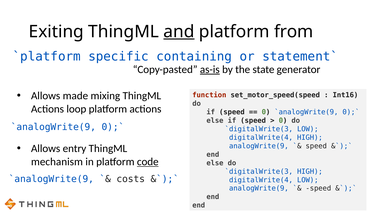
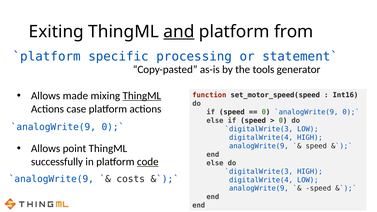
containing: containing -> processing
as-is underline: present -> none
state: state -> tools
ThingML at (142, 96) underline: none -> present
loop: loop -> case
entry: entry -> point
mechanism: mechanism -> successfully
